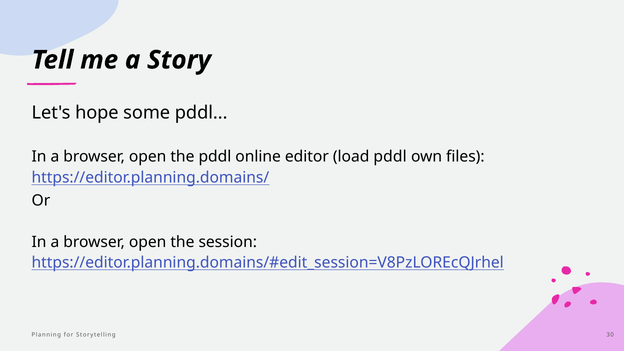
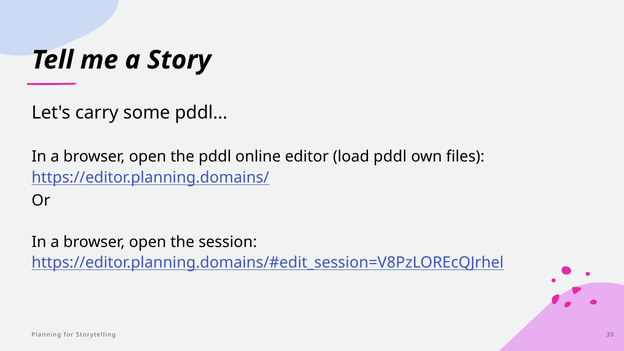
hope: hope -> carry
